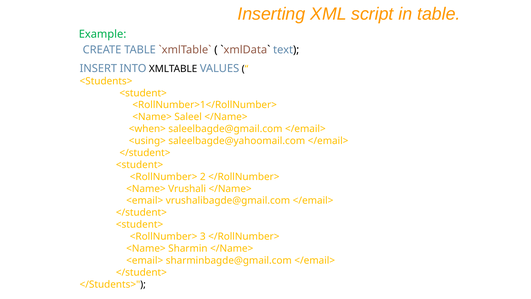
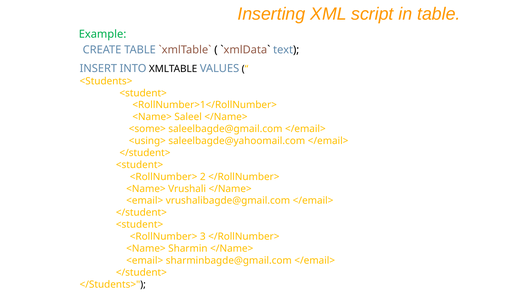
<when>: <when> -> <some>
